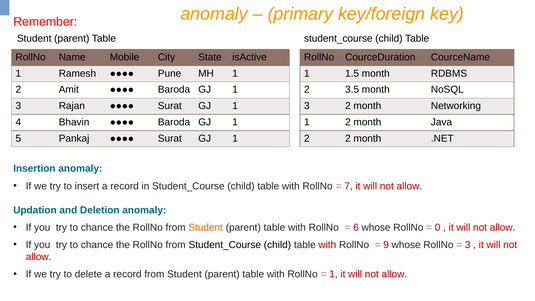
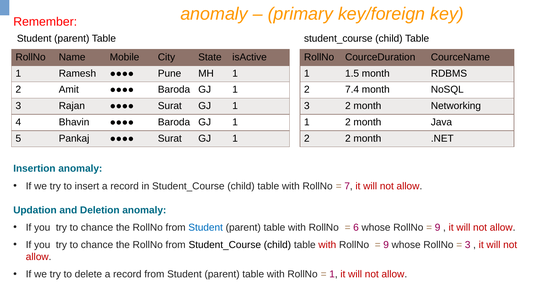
3.5: 3.5 -> 7.4
Student at (206, 227) colour: orange -> blue
0 at (438, 227): 0 -> 9
